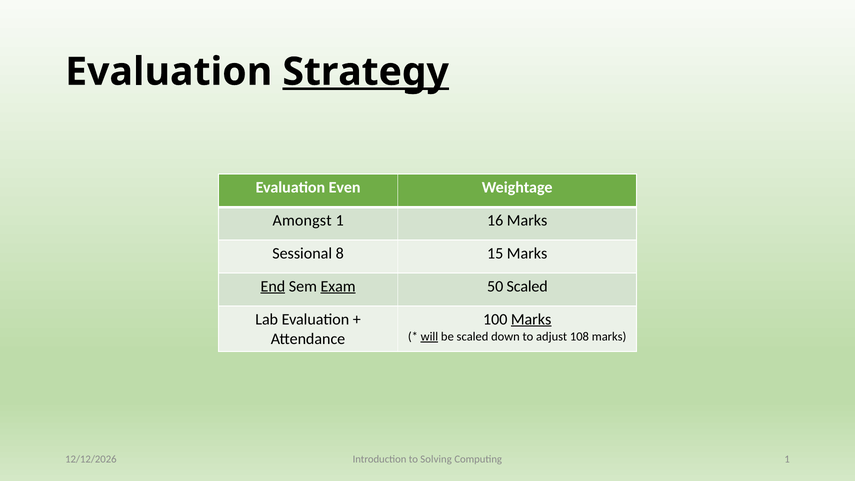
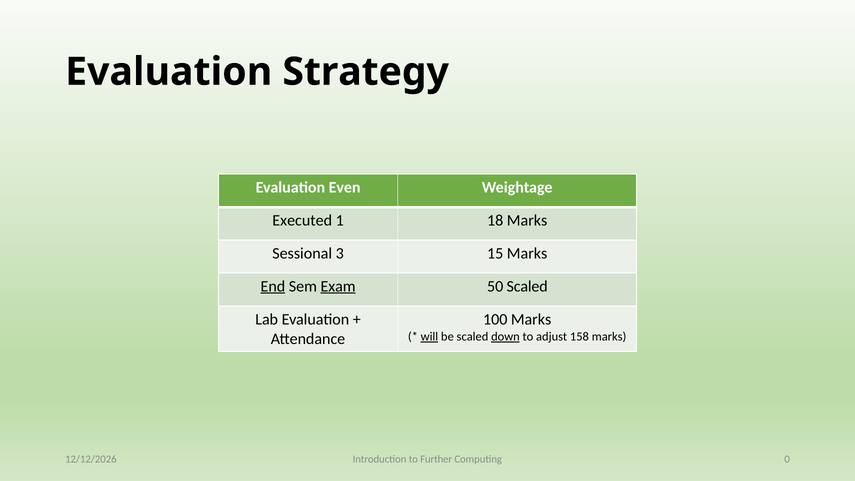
Strategy underline: present -> none
Amongst: Amongst -> Executed
16: 16 -> 18
8: 8 -> 3
Marks at (531, 319) underline: present -> none
down underline: none -> present
108: 108 -> 158
Solving: Solving -> Further
Computing 1: 1 -> 0
